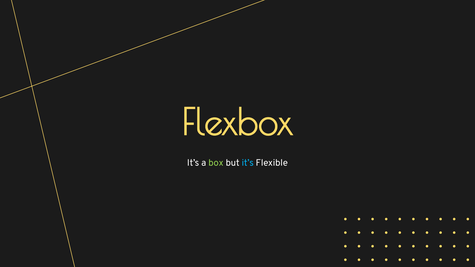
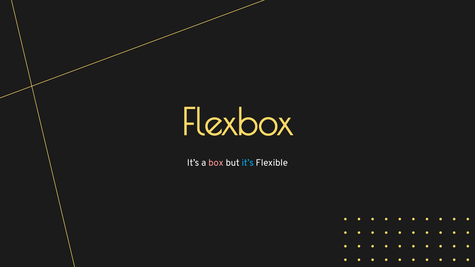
box colour: light green -> pink
